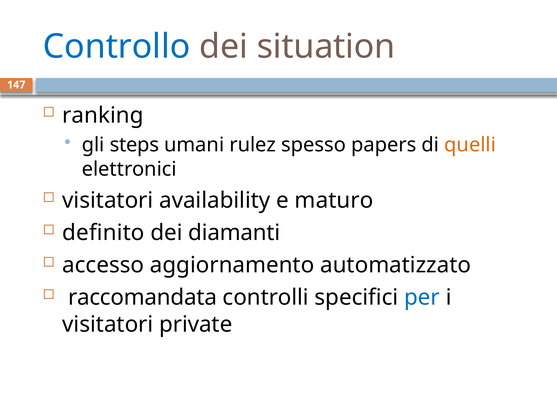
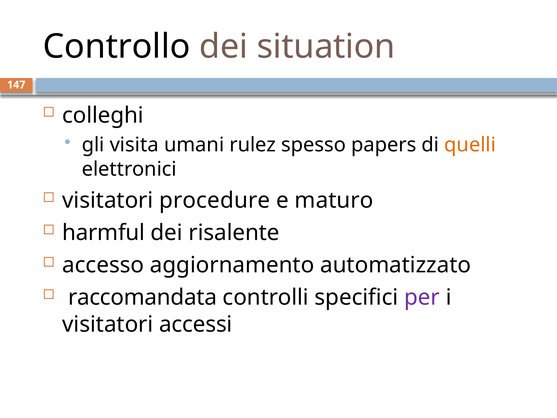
Controllo colour: blue -> black
ranking: ranking -> colleghi
steps: steps -> visita
availability: availability -> procedure
definito: definito -> harmful
diamanti: diamanti -> risalente
per colour: blue -> purple
private: private -> accessi
